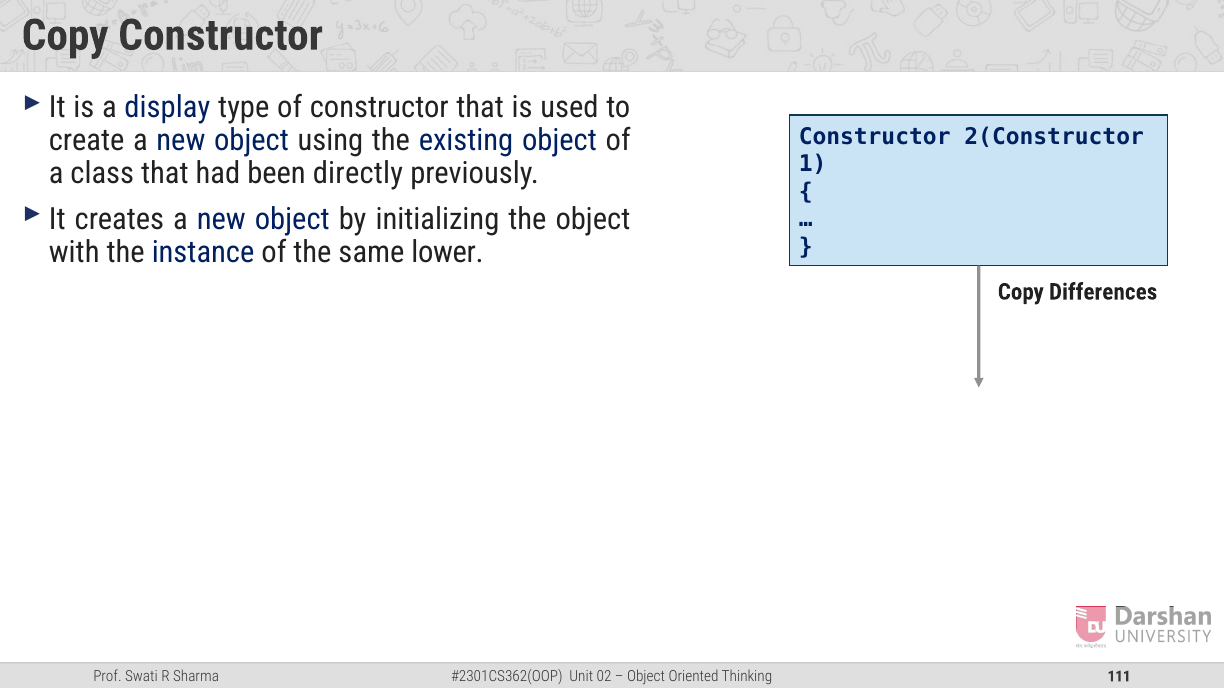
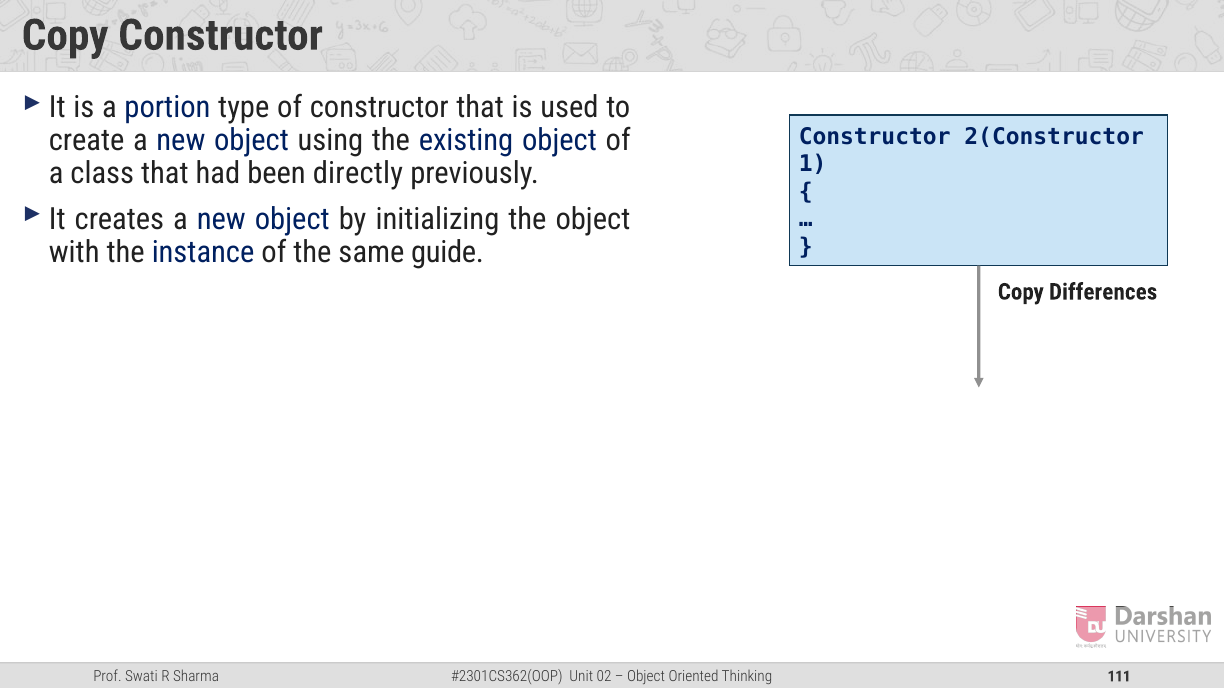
display: display -> portion
lower: lower -> guide
